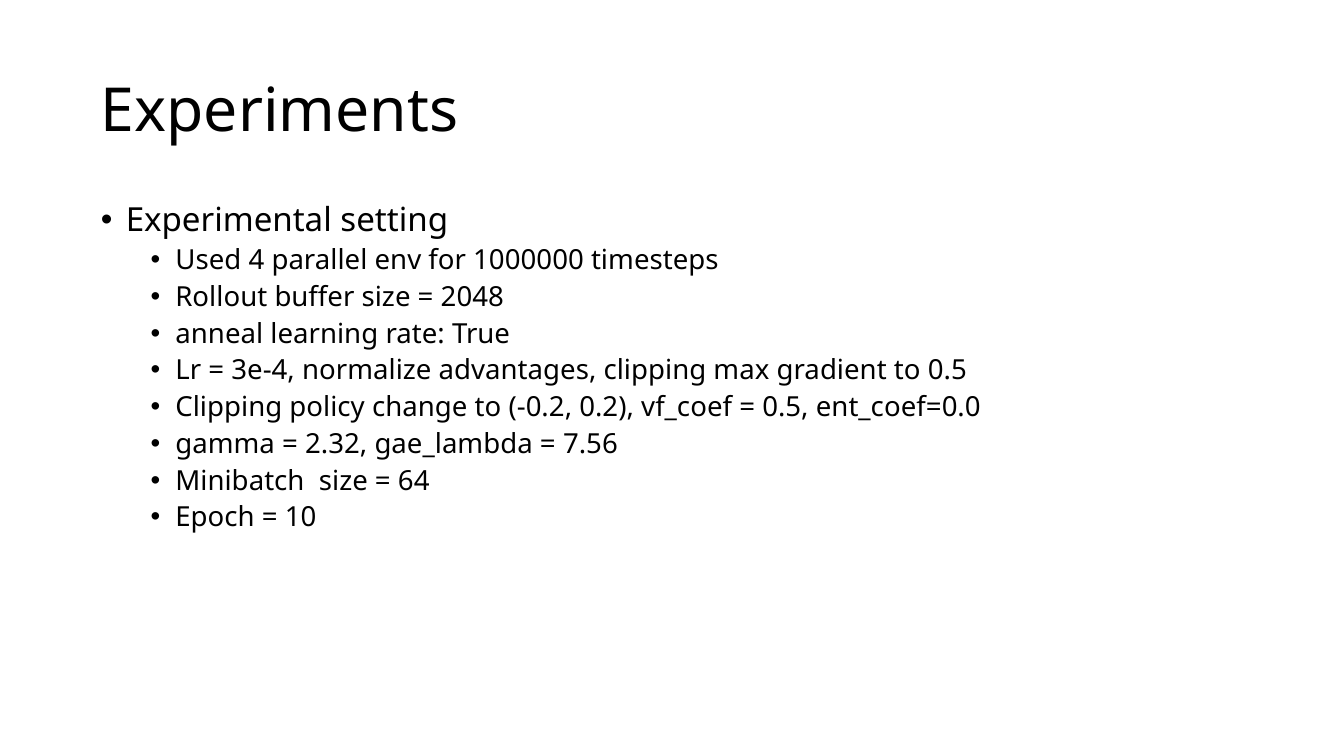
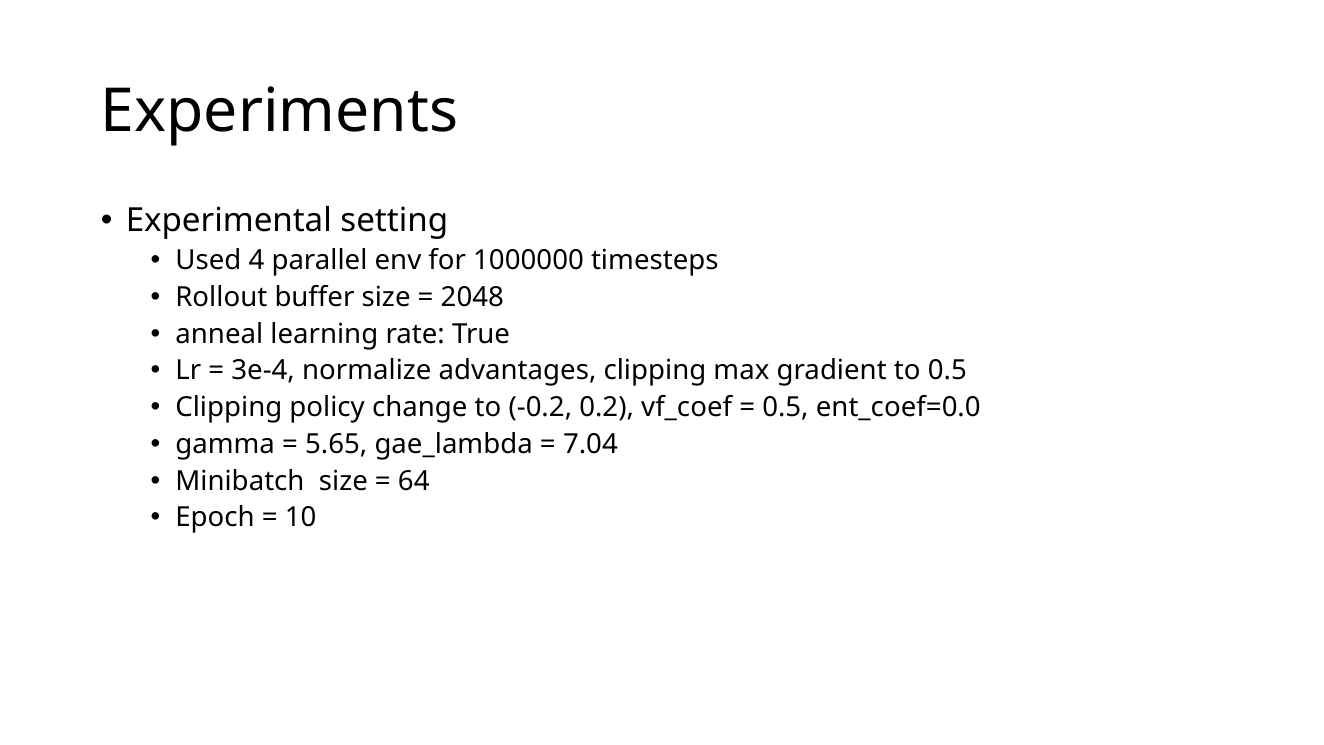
2.32: 2.32 -> 5.65
7.56: 7.56 -> 7.04
